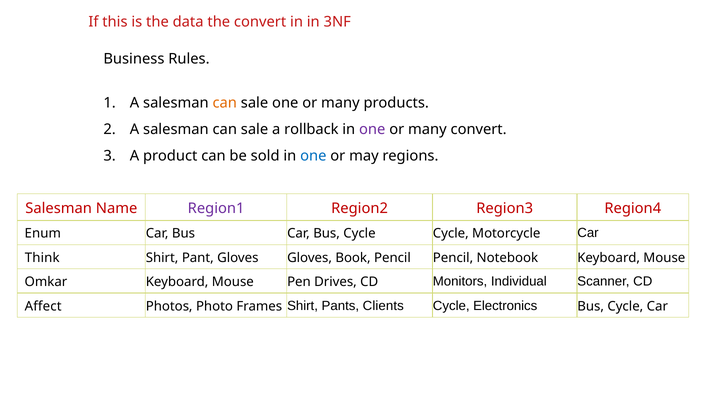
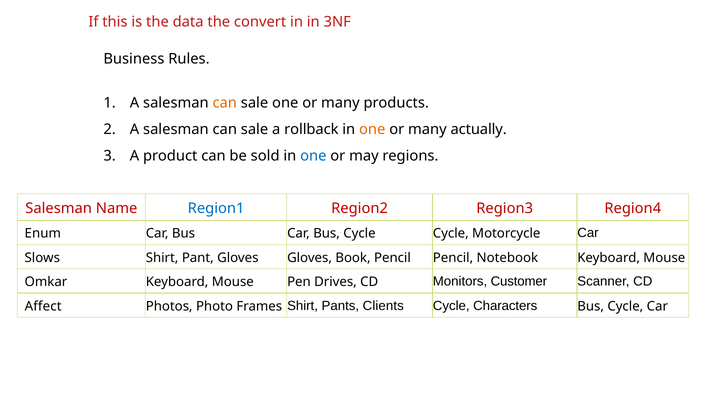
one at (372, 130) colour: purple -> orange
many convert: convert -> actually
Region1 colour: purple -> blue
Think: Think -> Slows
Individual: Individual -> Customer
Electronics: Electronics -> Characters
